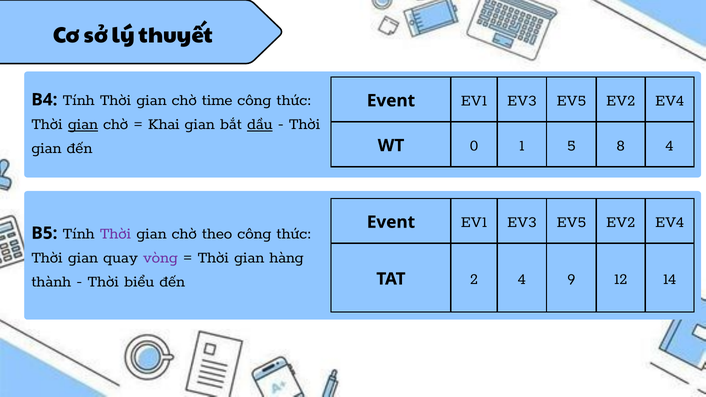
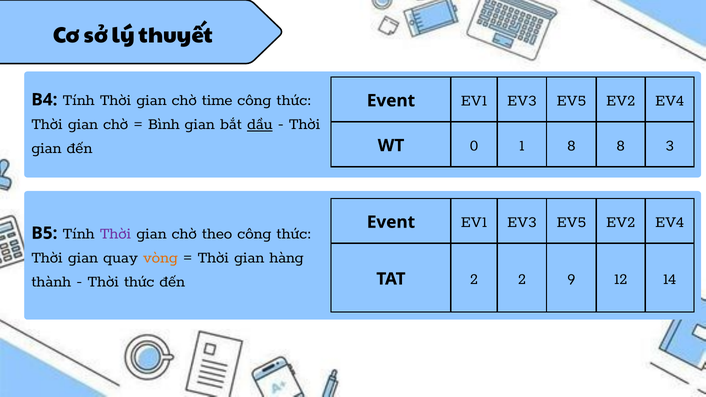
gian at (83, 124) underline: present -> none
Khai: Khai -> Bình
1 5: 5 -> 8
8 4: 4 -> 3
vòng colour: purple -> orange
Thời biểu: biểu -> thức
2 4: 4 -> 2
